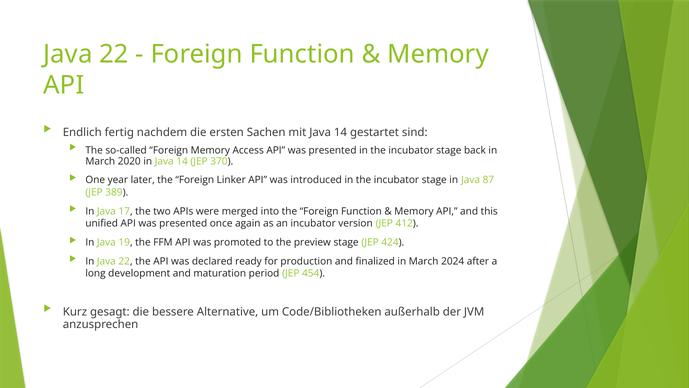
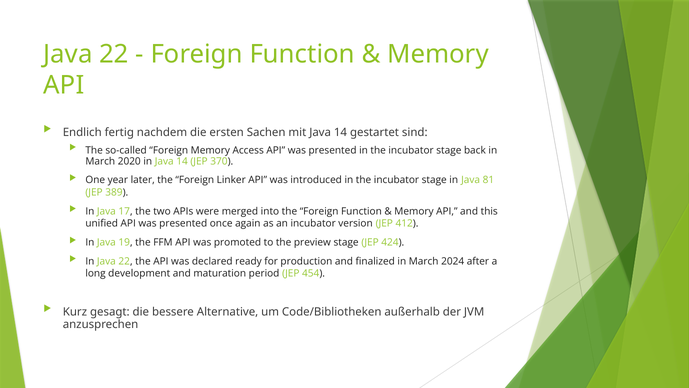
87: 87 -> 81
